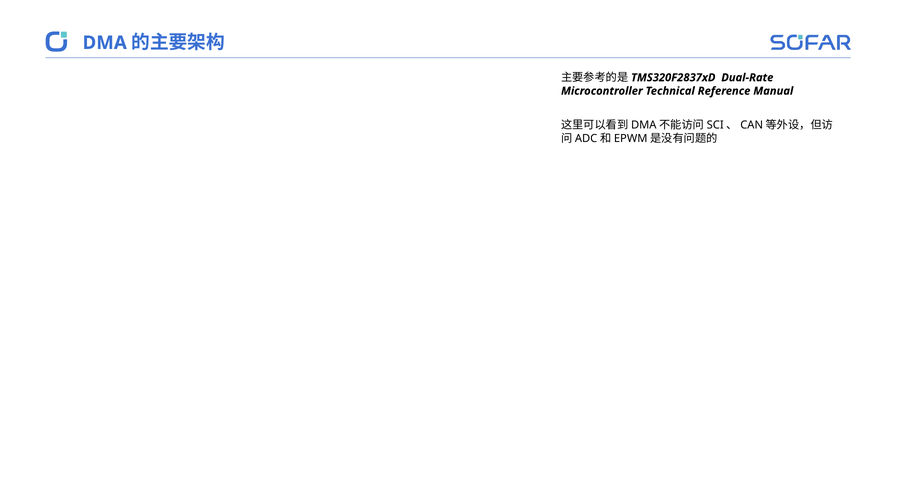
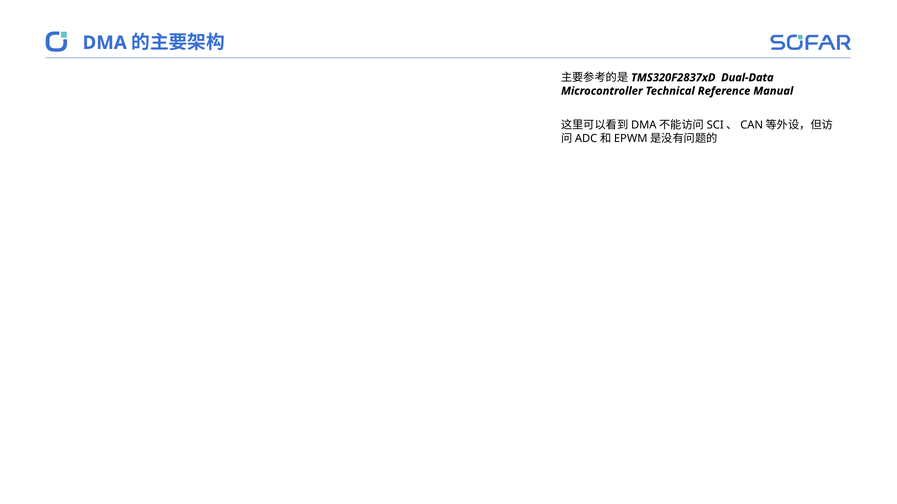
Dual-Rate: Dual-Rate -> Dual-Data
